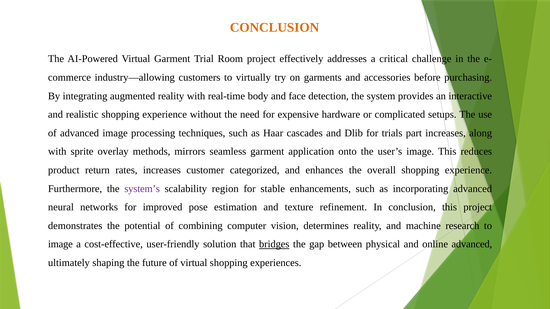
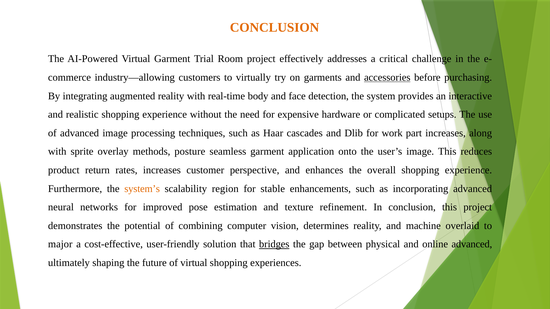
accessories underline: none -> present
trials: trials -> work
mirrors: mirrors -> posture
categorized: categorized -> perspective
system’s colour: purple -> orange
research: research -> overlaid
image at (60, 245): image -> major
